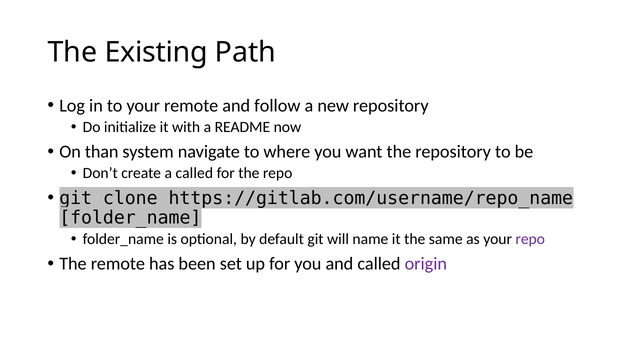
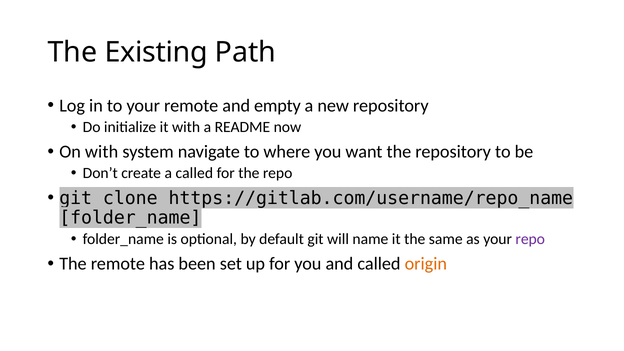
follow: follow -> empty
On than: than -> with
origin colour: purple -> orange
